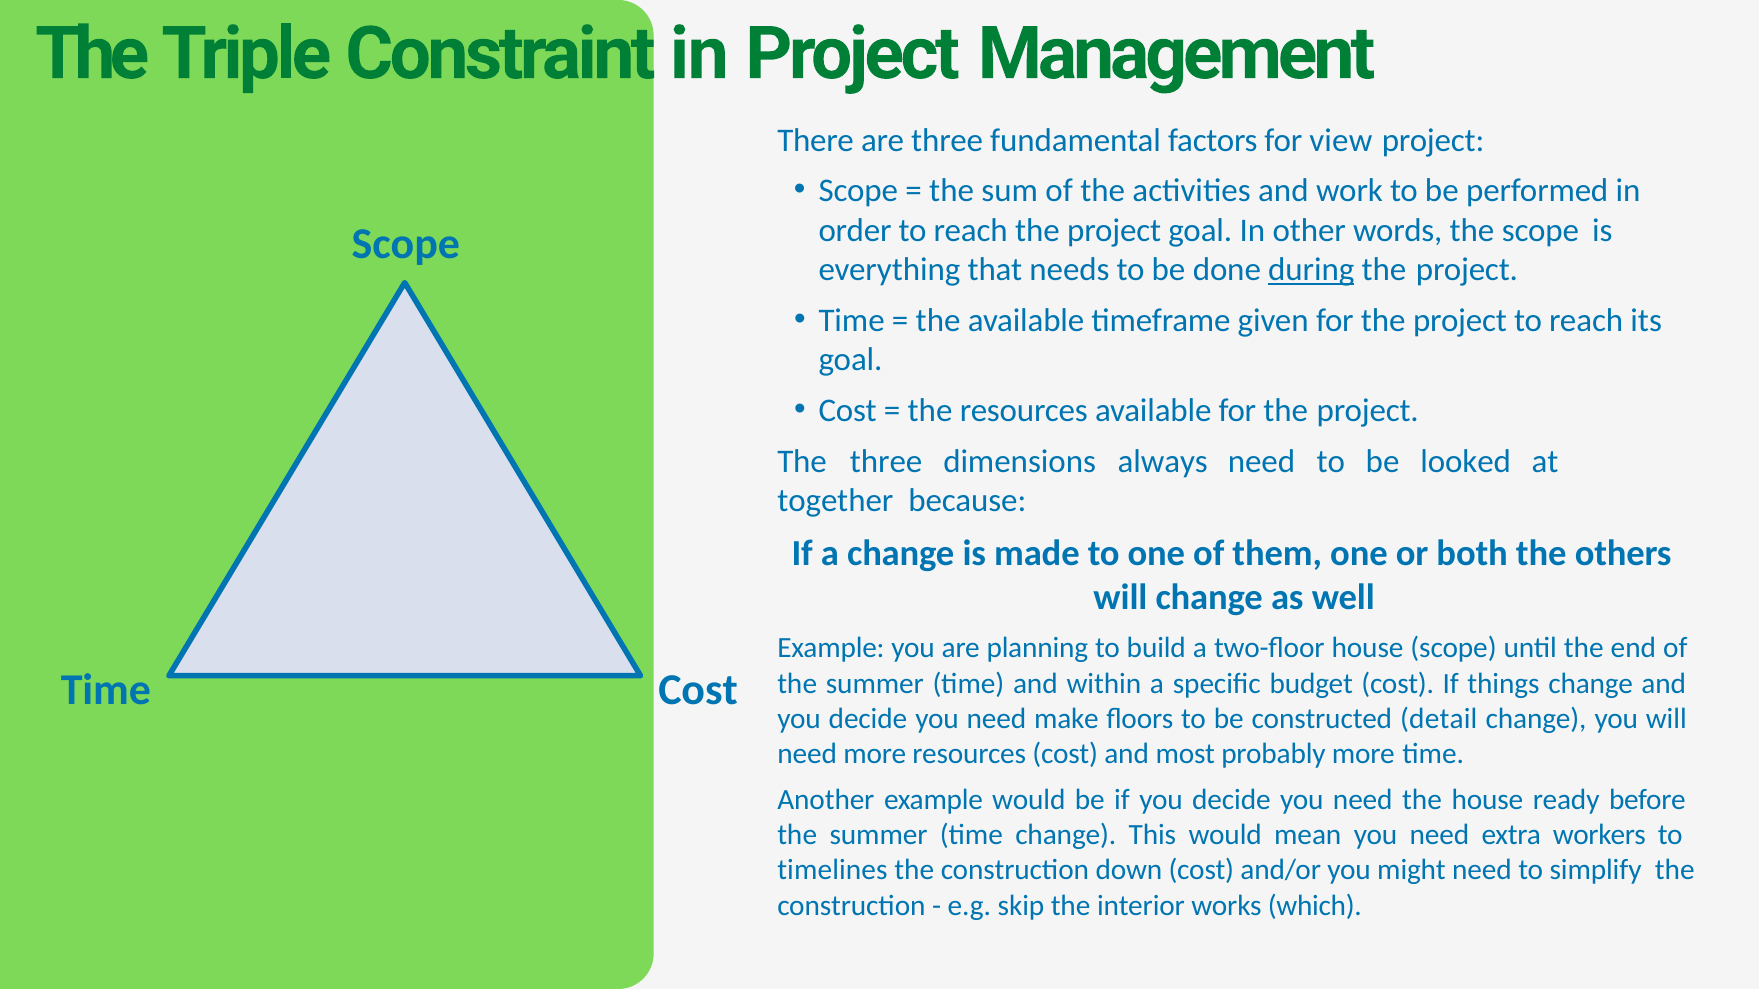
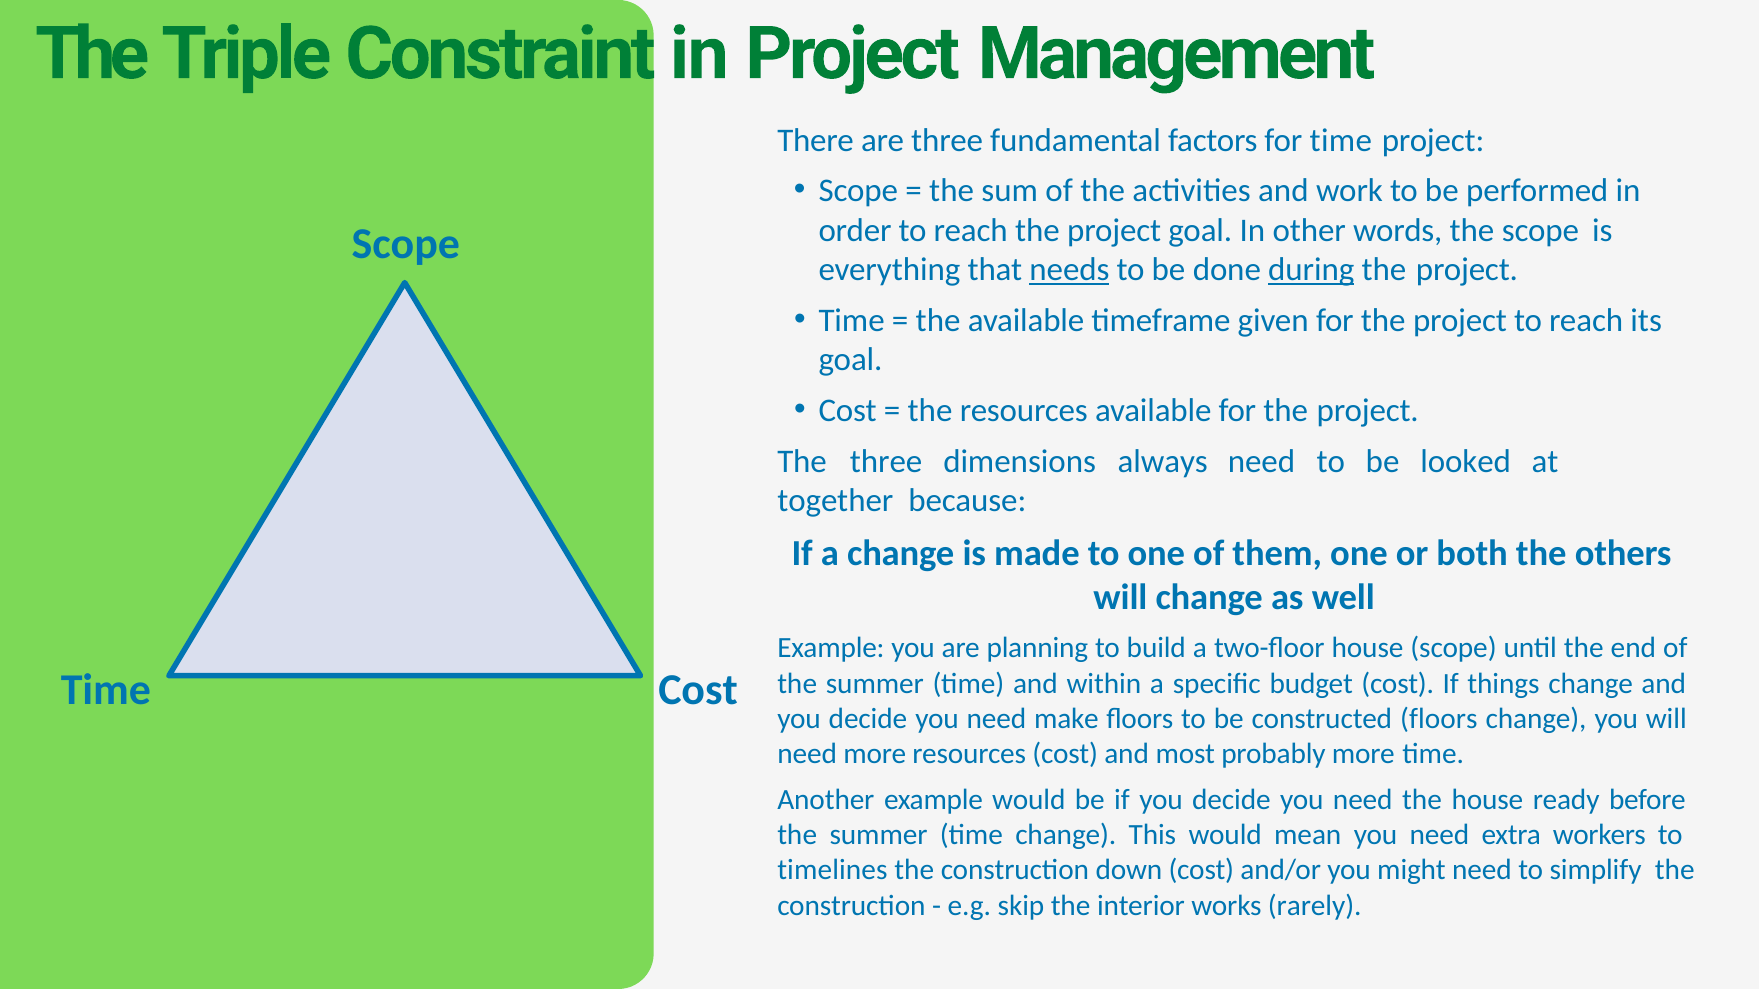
for view: view -> time
needs underline: none -> present
constructed detail: detail -> floors
which: which -> rarely
